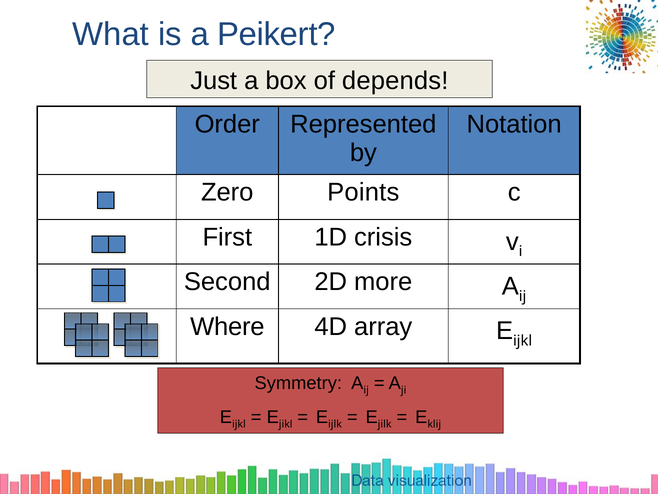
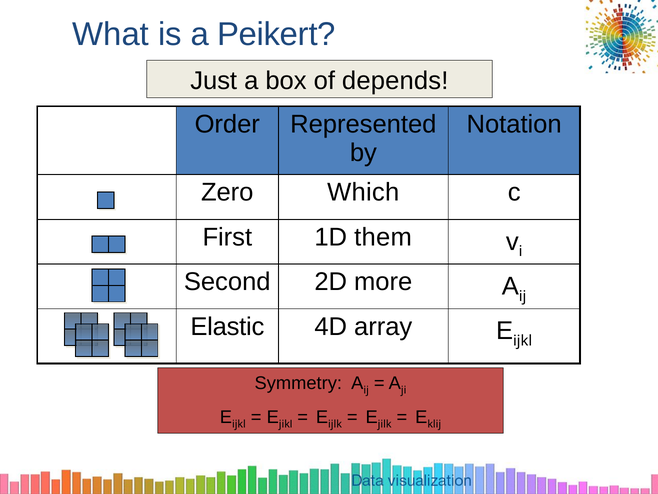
Points: Points -> Which
crisis: crisis -> them
Where: Where -> Elastic
